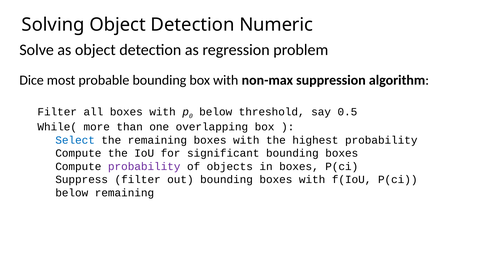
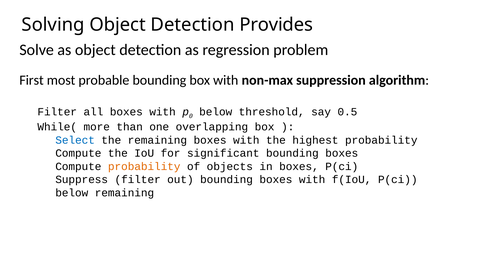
Numeric: Numeric -> Provides
Dice: Dice -> First
probability at (144, 167) colour: purple -> orange
